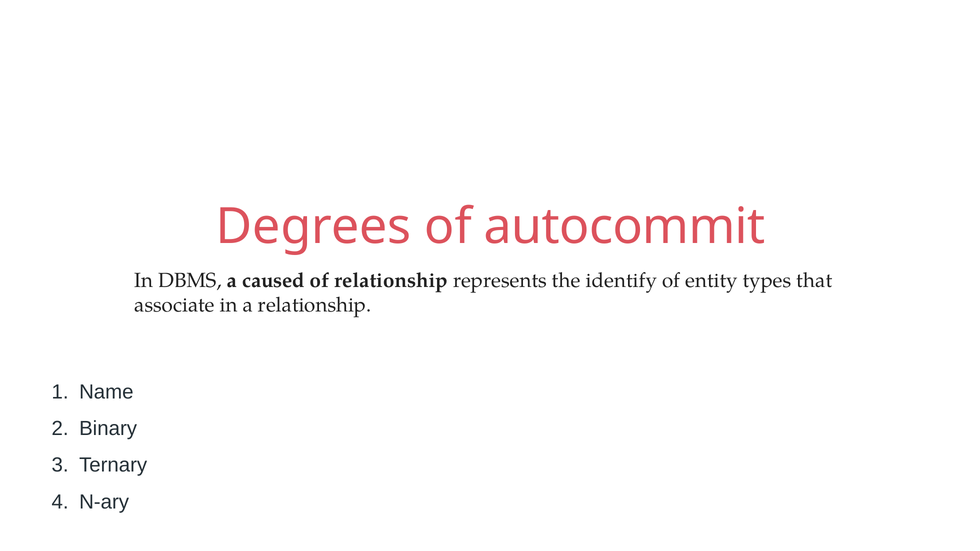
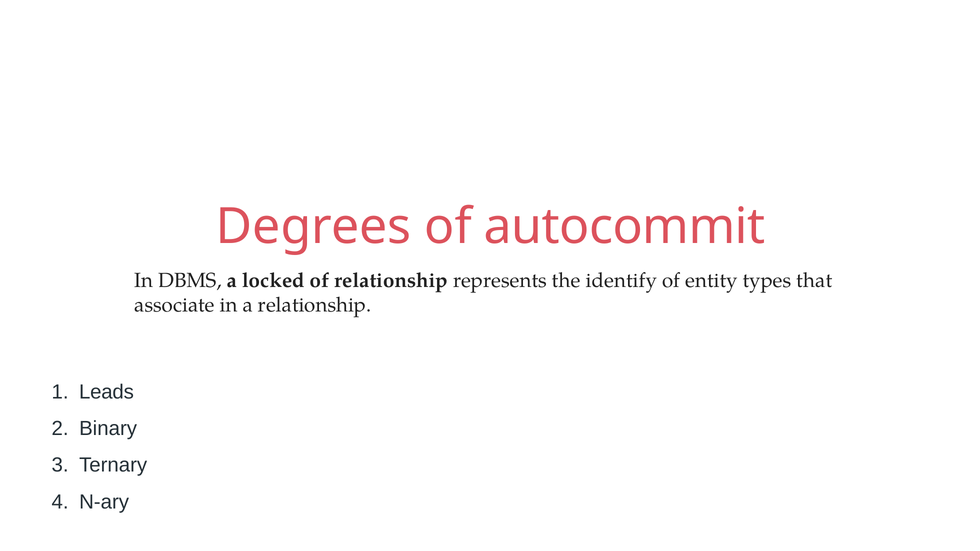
caused: caused -> locked
Name: Name -> Leads
